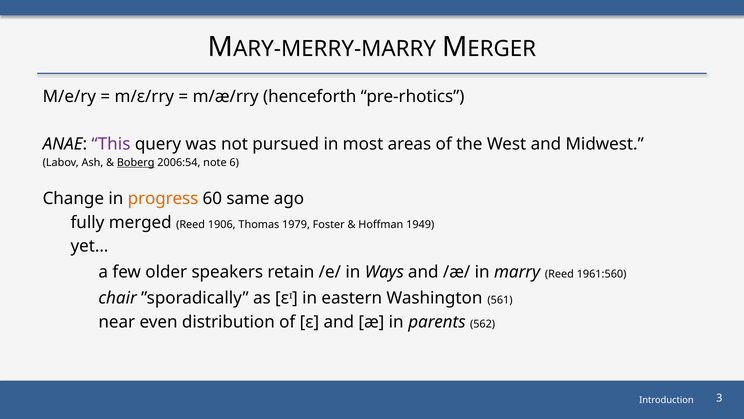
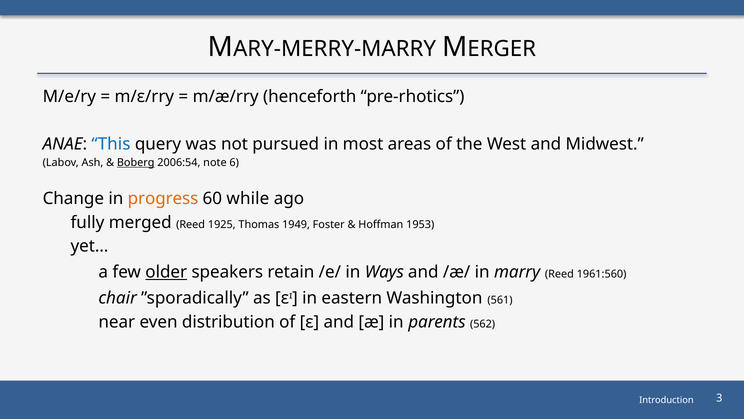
This colour: purple -> blue
same: same -> while
1906: 1906 -> 1925
1979: 1979 -> 1949
1949: 1949 -> 1953
older underline: none -> present
